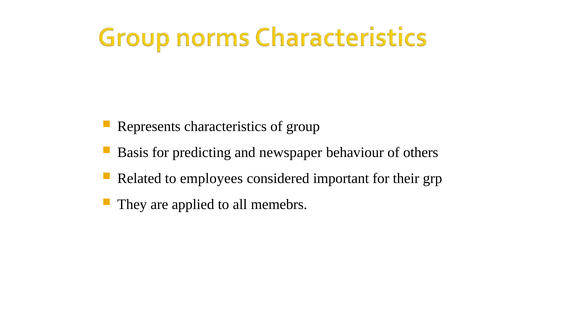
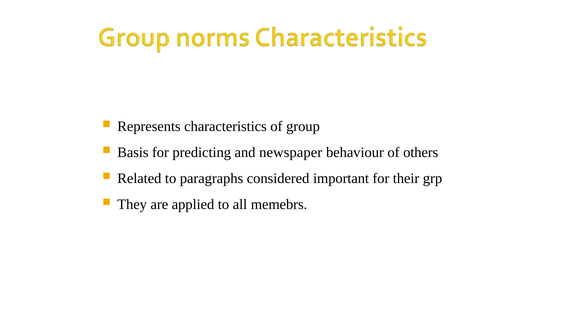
employees: employees -> paragraphs
